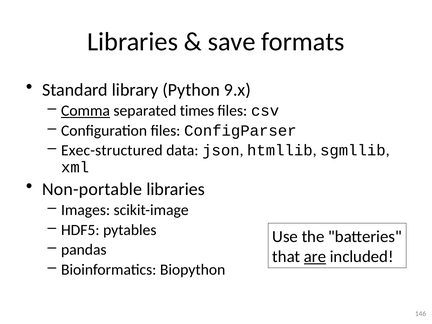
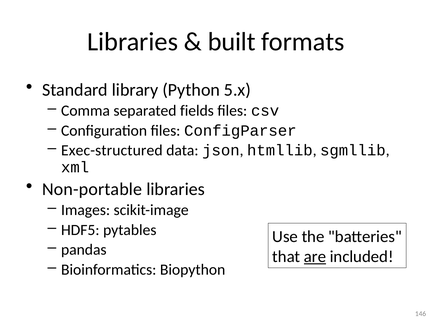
save: save -> built
9.x: 9.x -> 5.x
Comma underline: present -> none
times: times -> fields
